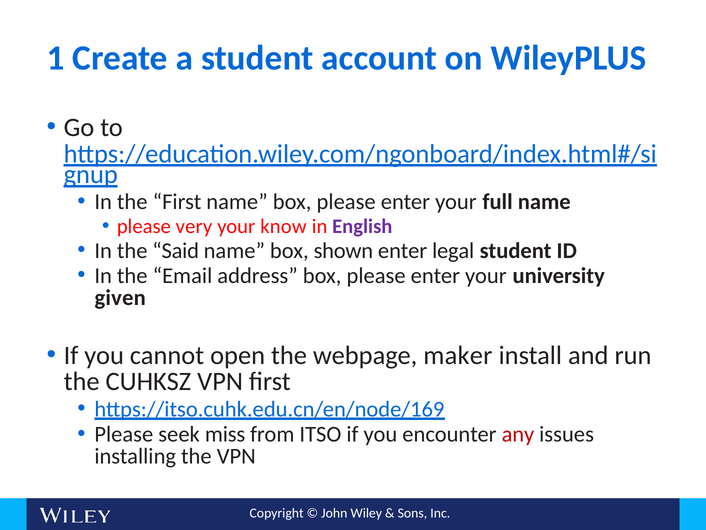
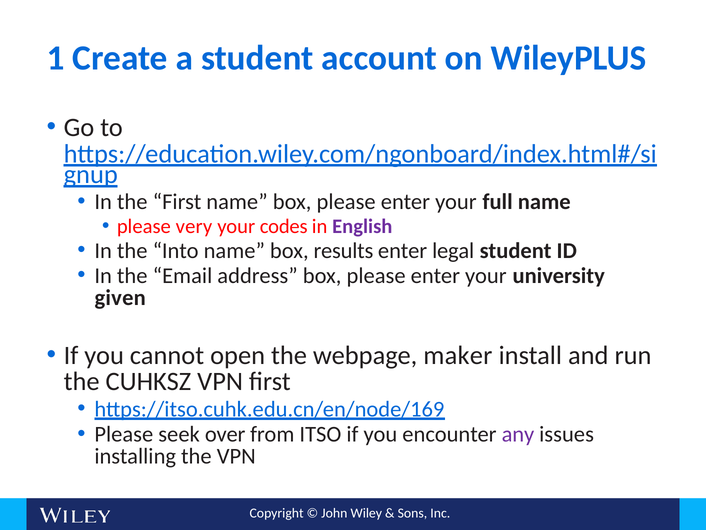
know: know -> codes
Said: Said -> Into
shown: shown -> results
miss: miss -> over
any colour: red -> purple
